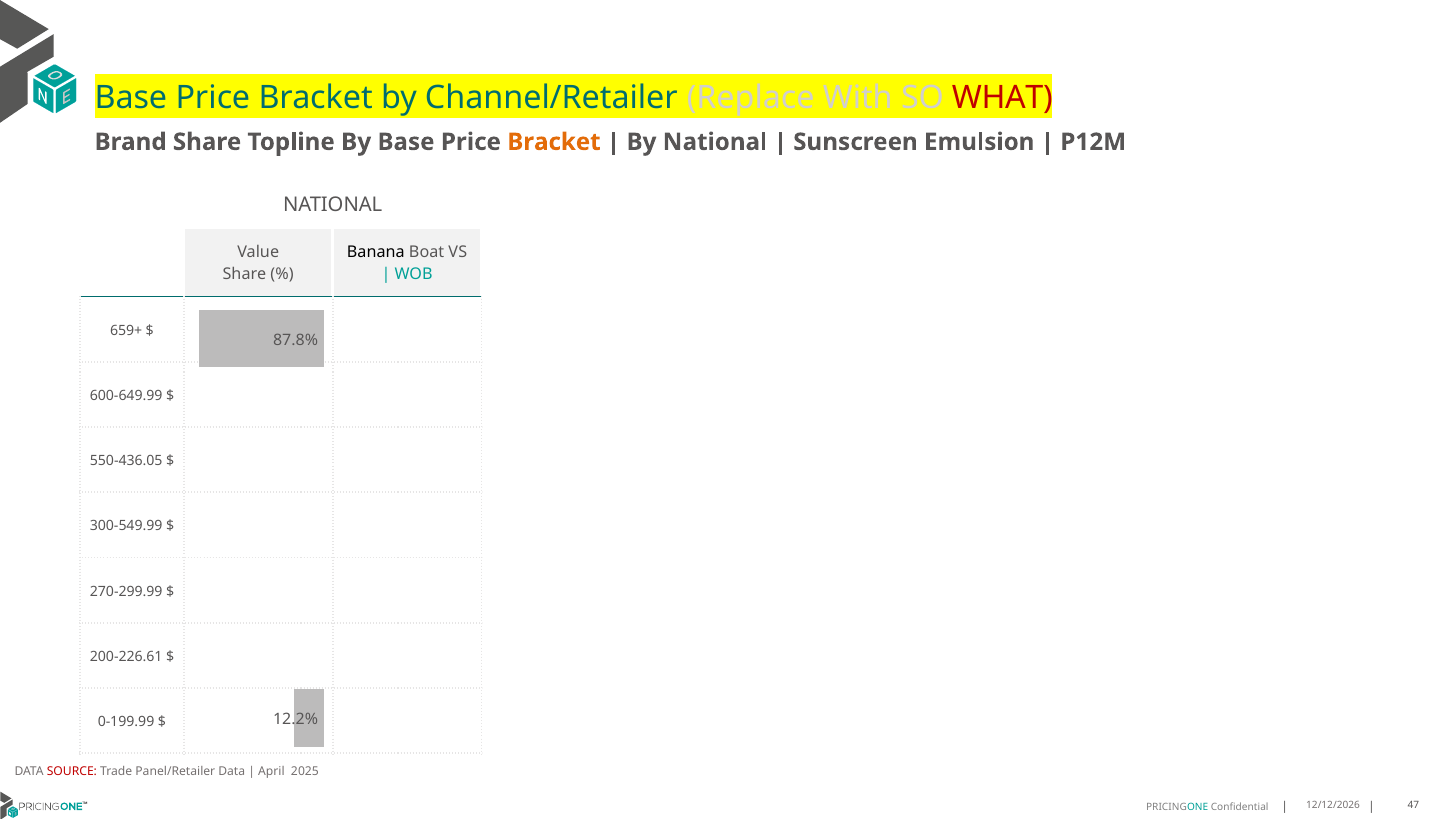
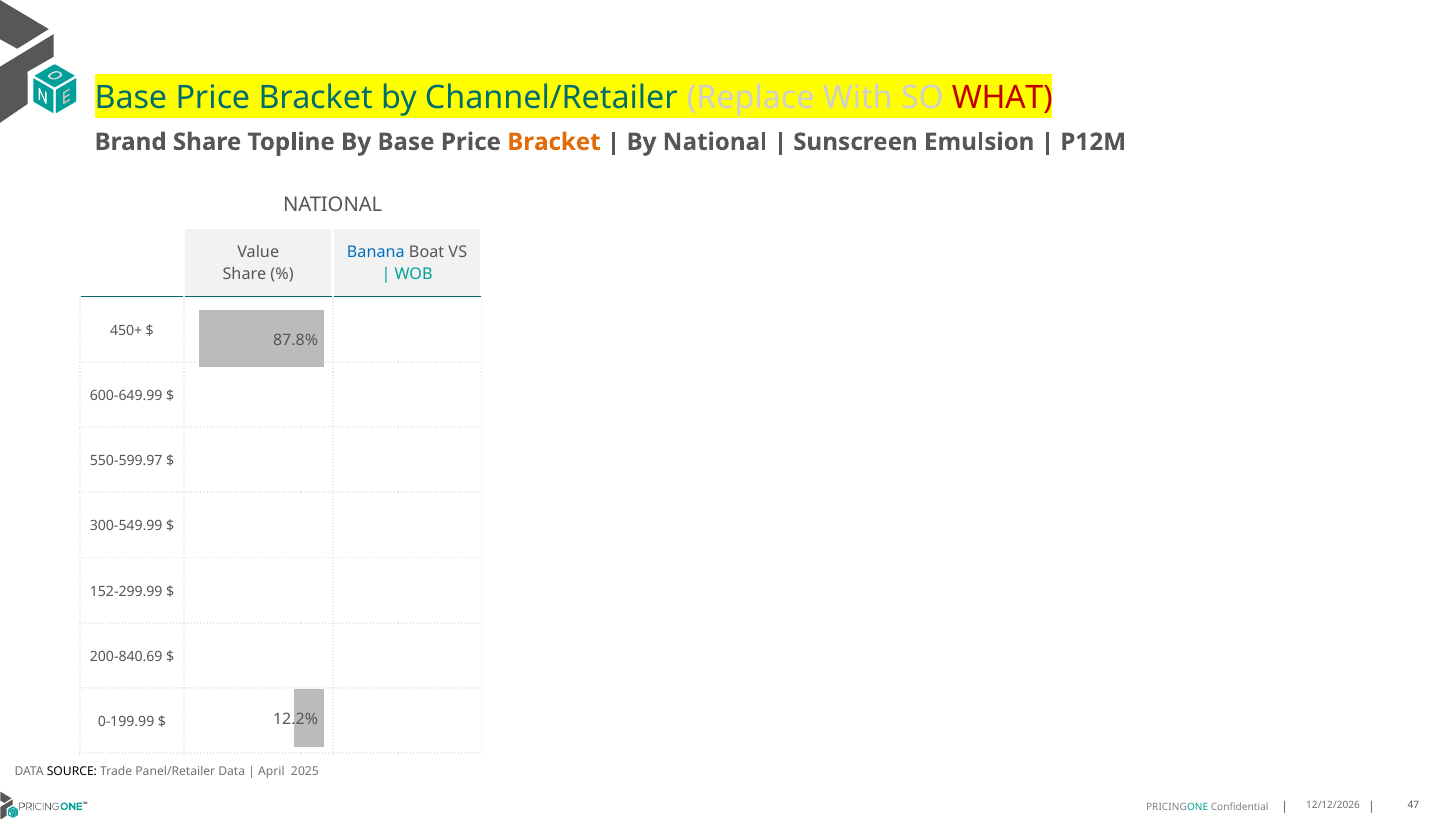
Banana colour: black -> blue
659+: 659+ -> 450+
550-436.05: 550-436.05 -> 550-599.97
270-299.99: 270-299.99 -> 152-299.99
200-226.61: 200-226.61 -> 200-840.69
SOURCE colour: red -> black
